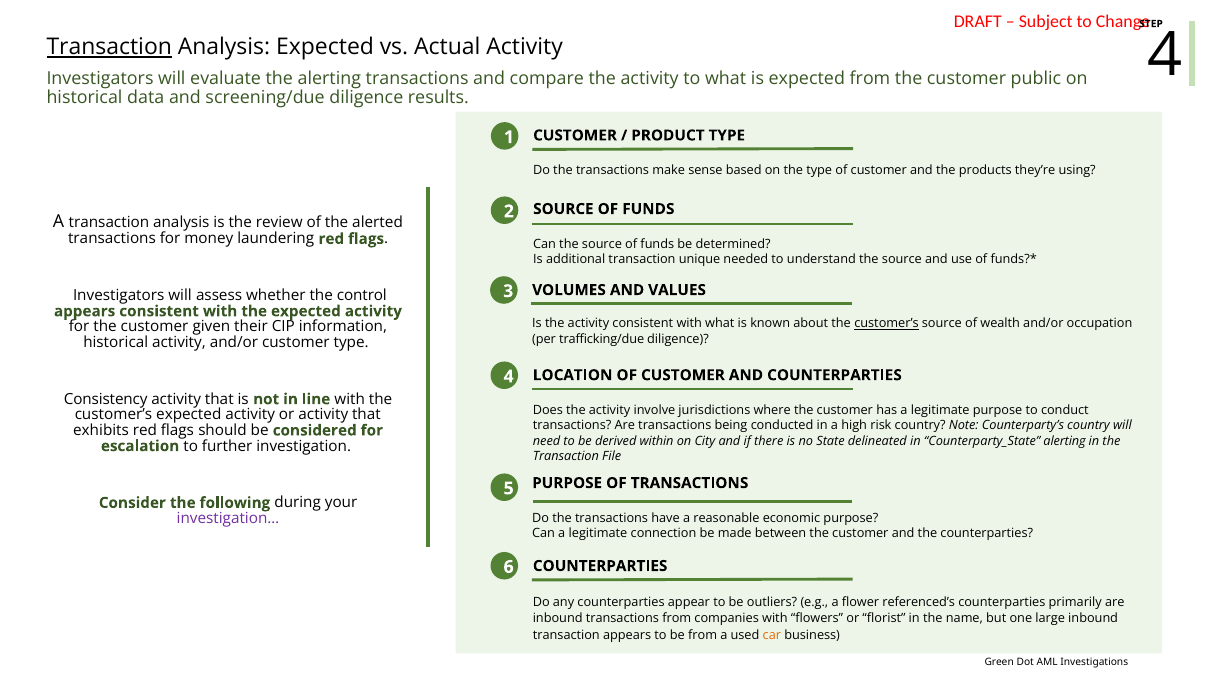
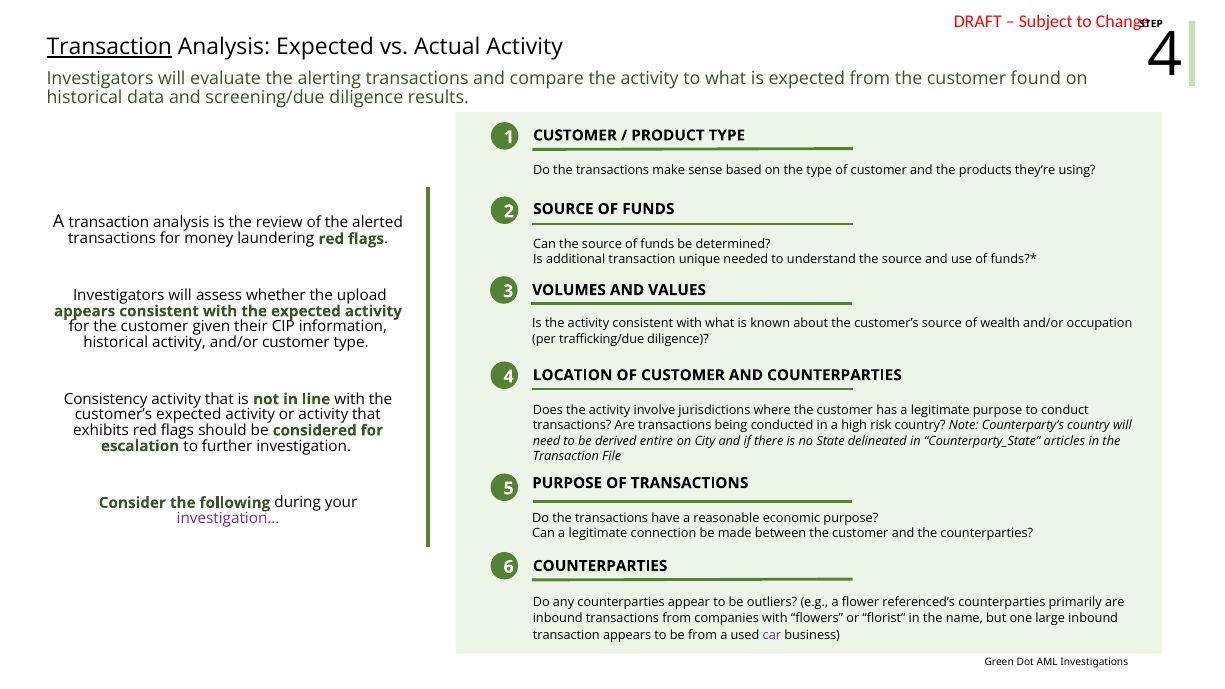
public: public -> found
control: control -> upload
customer’s at (887, 324) underline: present -> none
within: within -> entire
Counterparty_State alerting: alerting -> articles
car colour: orange -> purple
